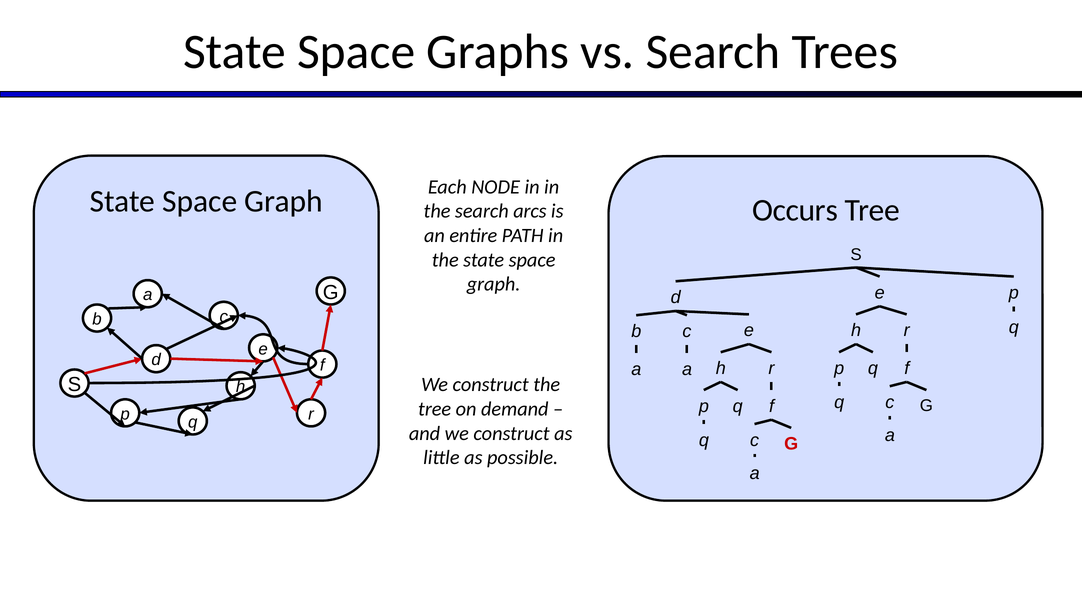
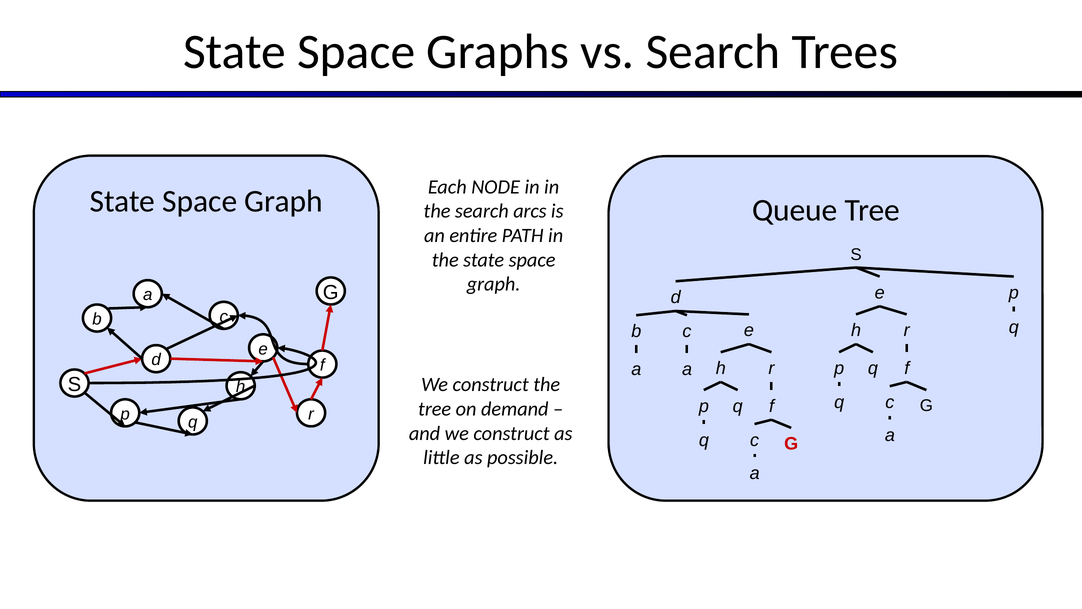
Occurs: Occurs -> Queue
